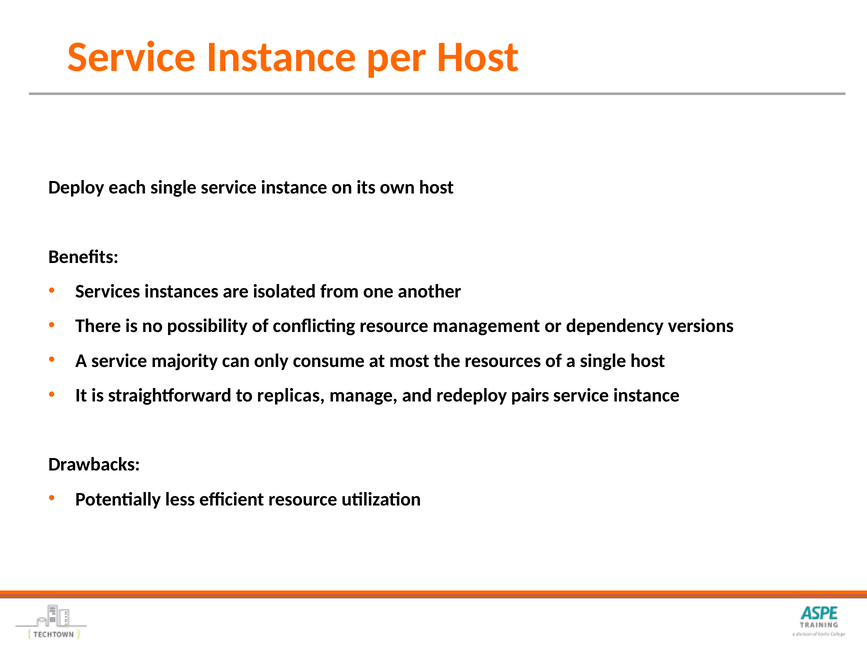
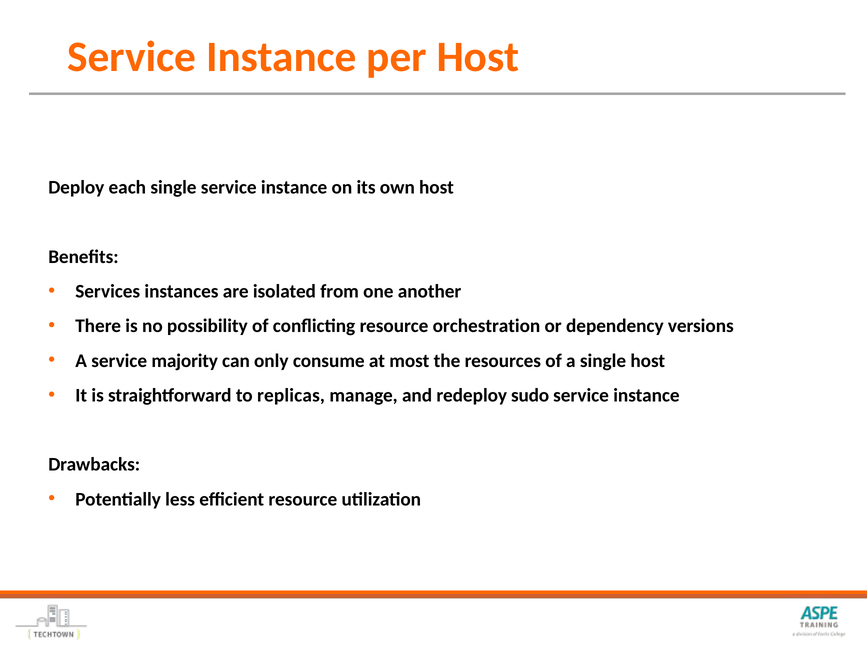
management: management -> orchestration
pairs: pairs -> sudo
